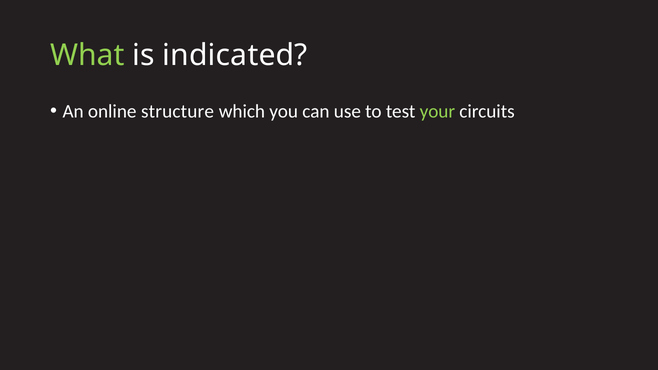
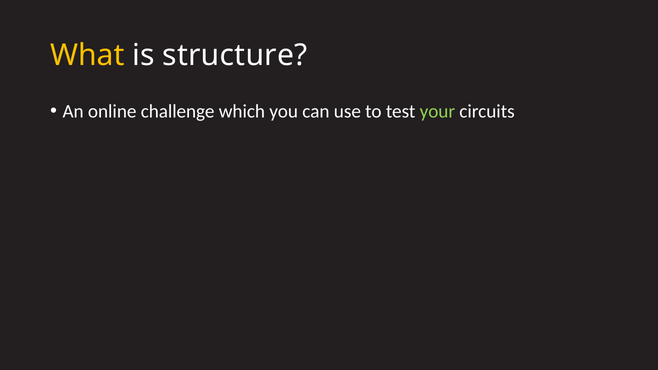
What colour: light green -> yellow
indicated: indicated -> structure
structure: structure -> challenge
